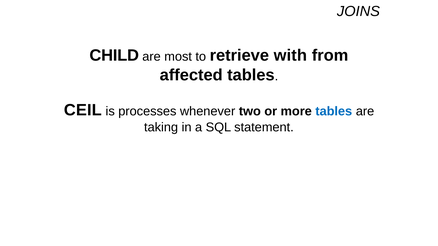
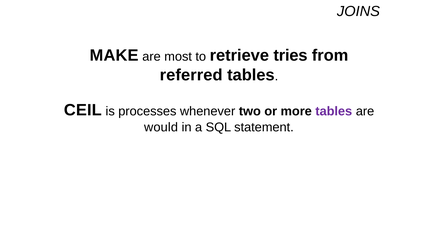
CHILD: CHILD -> MAKE
with: with -> tries
affected: affected -> referred
tables at (334, 111) colour: blue -> purple
taking: taking -> would
